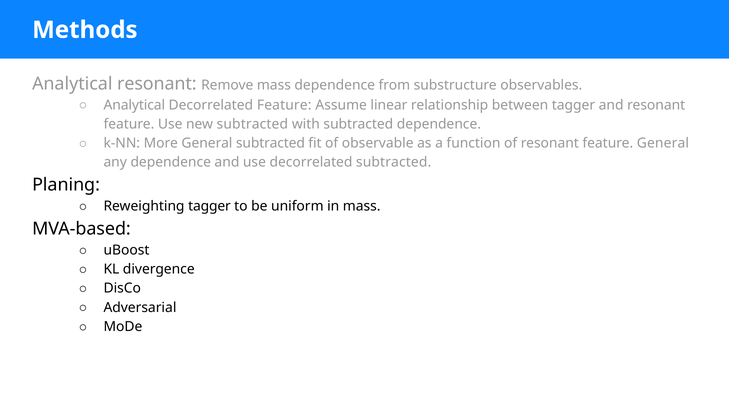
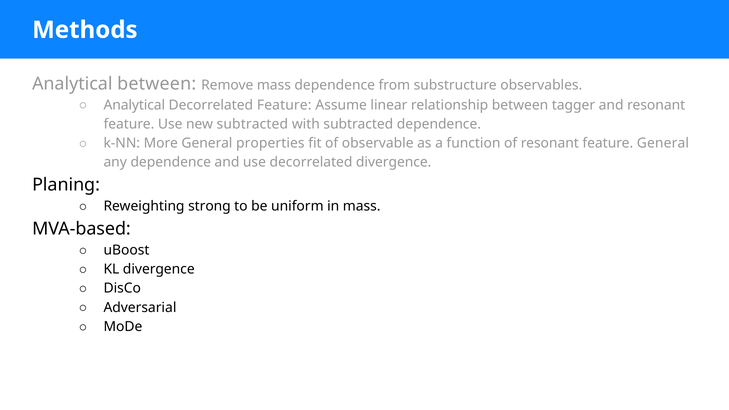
Analytical resonant: resonant -> between
General subtracted: subtracted -> properties
decorrelated subtracted: subtracted -> divergence
Reweighting tagger: tagger -> strong
